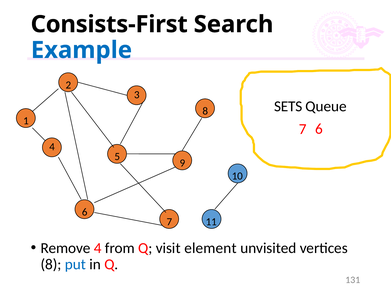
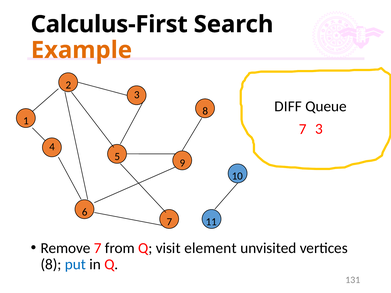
Consists-First: Consists-First -> Calculus-First
Example colour: blue -> orange
SETS: SETS -> DIFF
7 6: 6 -> 3
Remove 4: 4 -> 7
